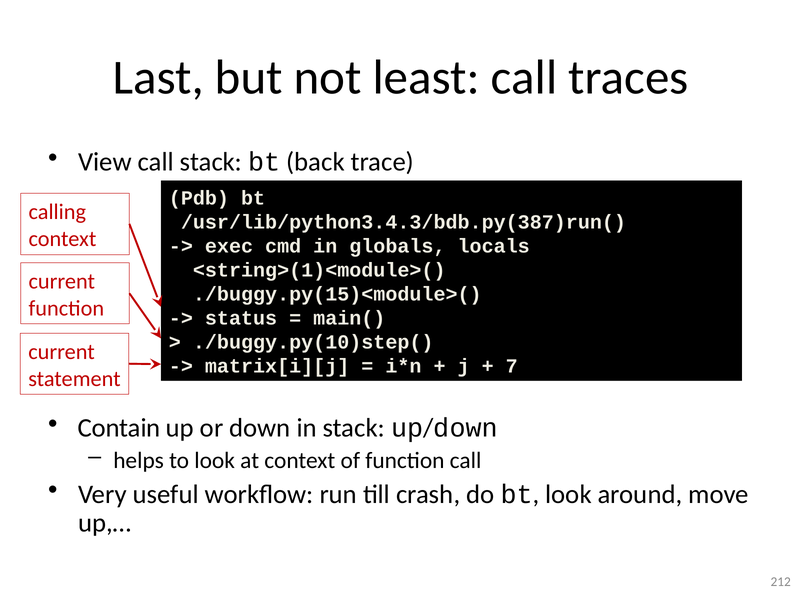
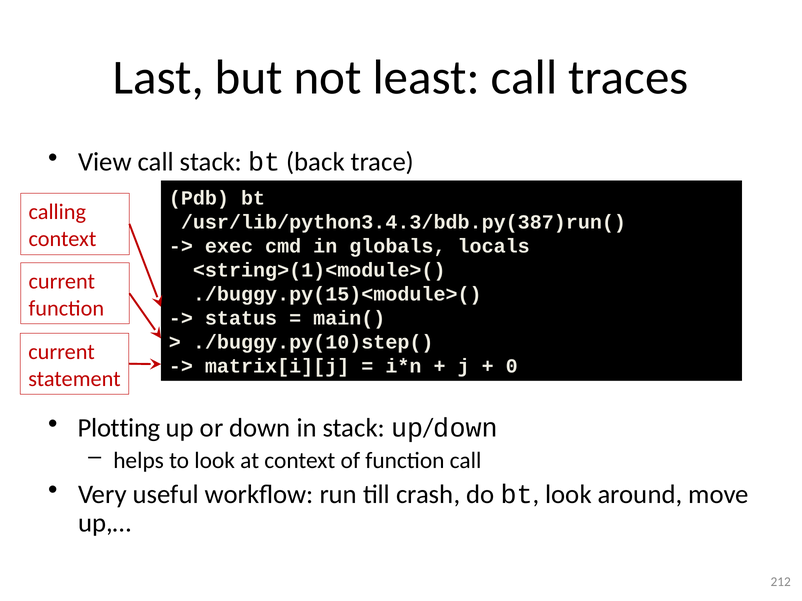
7: 7 -> 0
Contain: Contain -> Plotting
